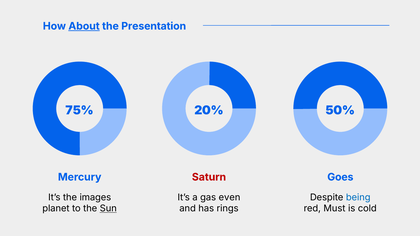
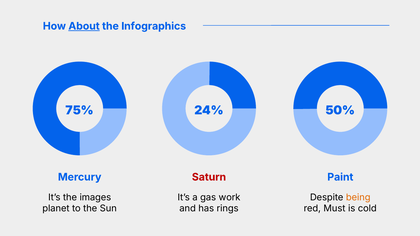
Presentation: Presentation -> Infographics
20%: 20% -> 24%
Goes: Goes -> Paint
even: even -> work
being colour: blue -> orange
Sun underline: present -> none
